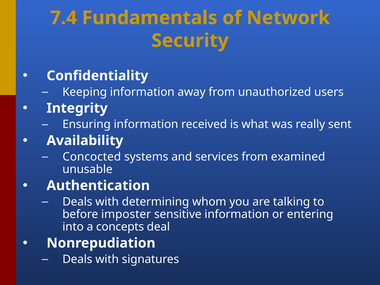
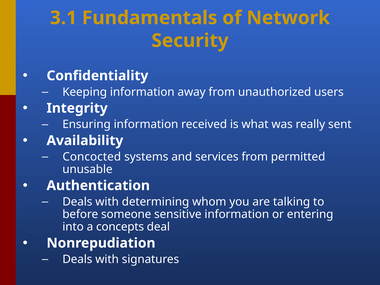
7.4: 7.4 -> 3.1
examined: examined -> permitted
imposter: imposter -> someone
